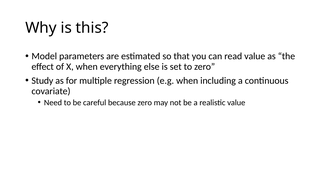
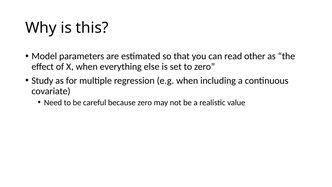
read value: value -> other
